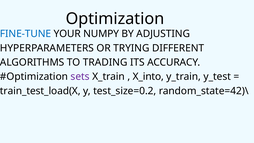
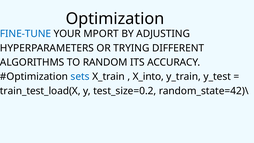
NUMPY: NUMPY -> MPORT
TRADING: TRADING -> RANDOM
sets colour: purple -> blue
